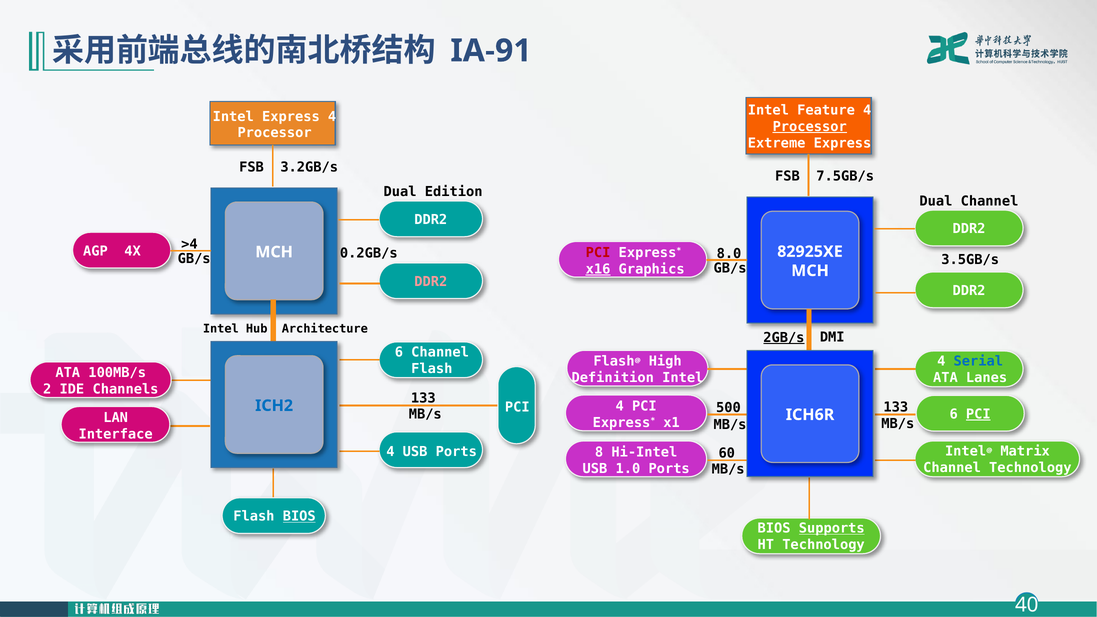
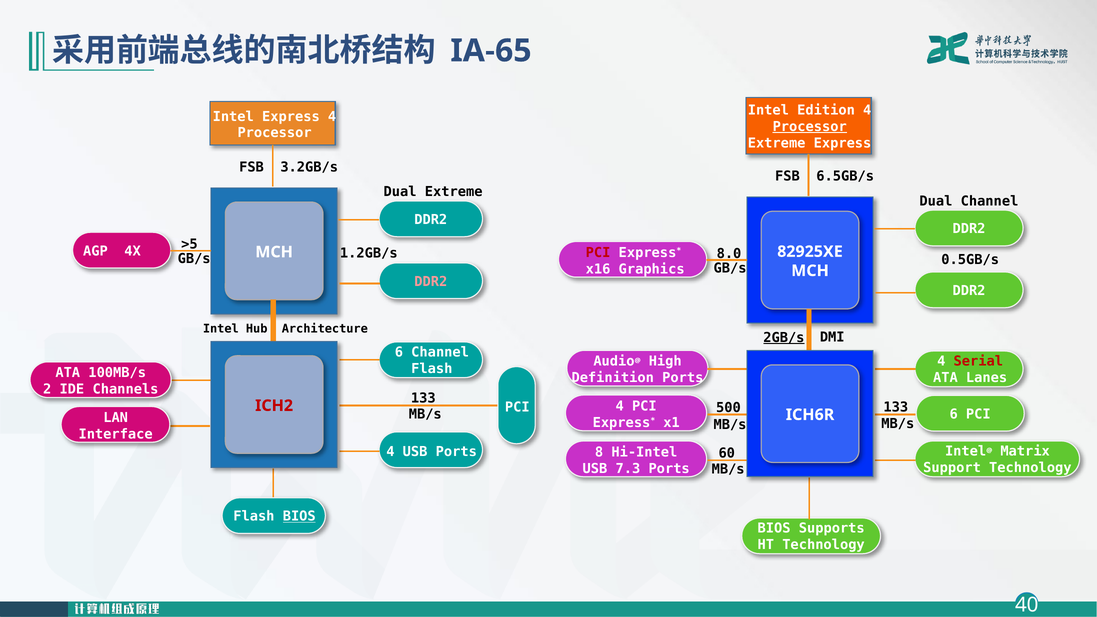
IA-91: IA-91 -> IA-65
Feature: Feature -> Edition
7.5GB/s: 7.5GB/s -> 6.5GB/s
Dual Edition: Edition -> Extreme
>4: >4 -> >5
0.2GB/s: 0.2GB/s -> 1.2GB/s
3.5GB/s: 3.5GB/s -> 0.5GB/s
x16 underline: present -> none
Flash at (614, 362): Flash -> Audio
Serial colour: blue -> red
Definition Intel: Intel -> Ports
ICH2 colour: blue -> red
PCI at (978, 414) underline: present -> none
Channel at (952, 468): Channel -> Support
1.0: 1.0 -> 7.3
Supports underline: present -> none
